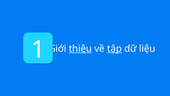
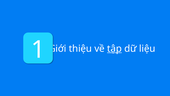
thiệu underline: present -> none
